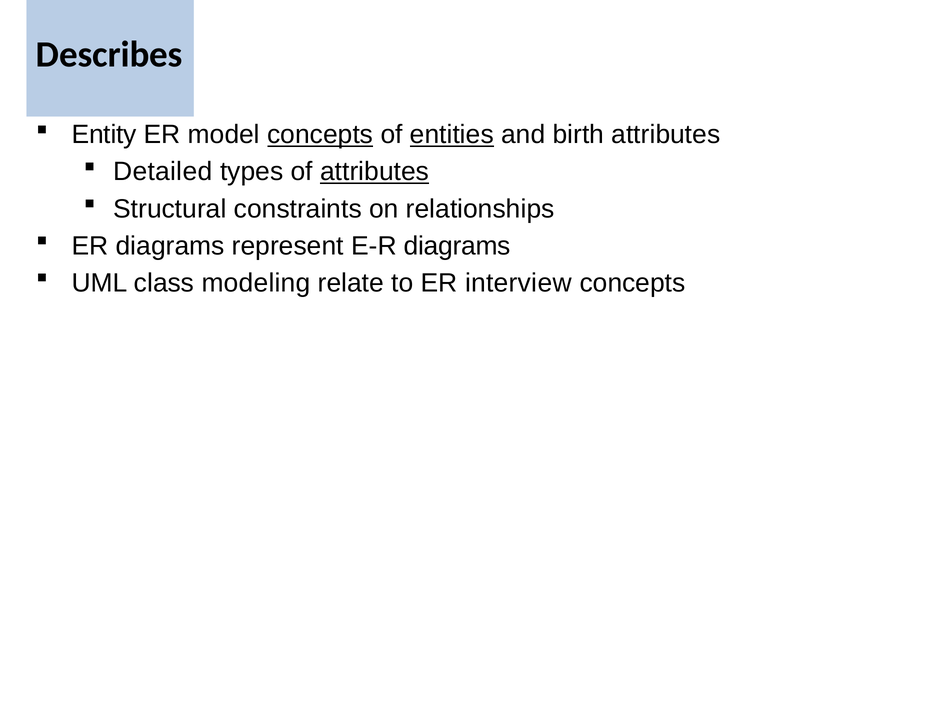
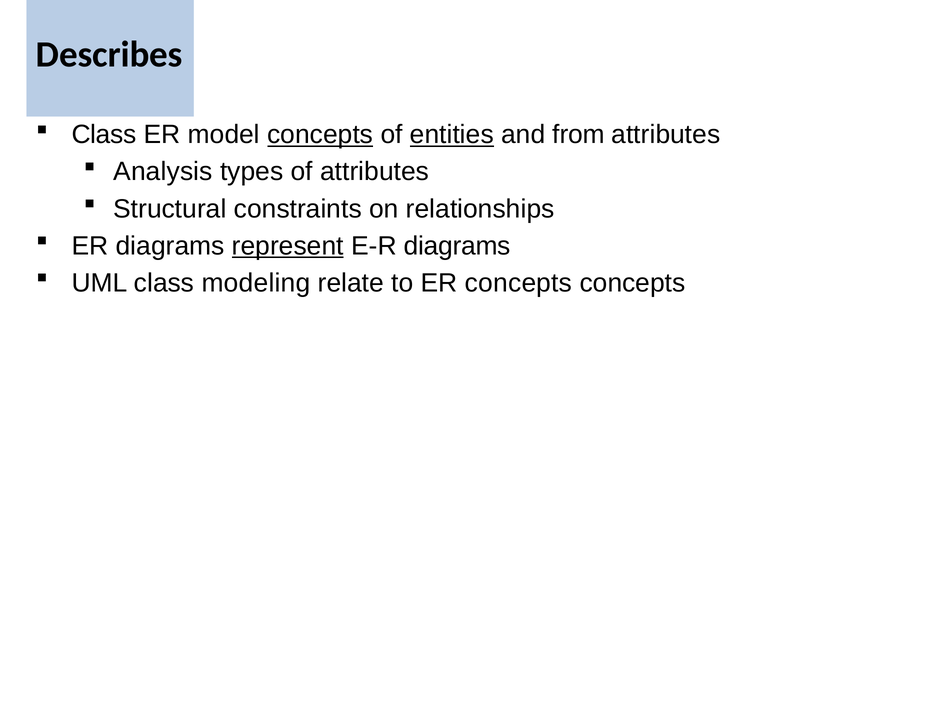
Entity at (104, 135): Entity -> Class
birth: birth -> from
Detailed: Detailed -> Analysis
attributes at (375, 172) underline: present -> none
represent underline: none -> present
ER interview: interview -> concepts
